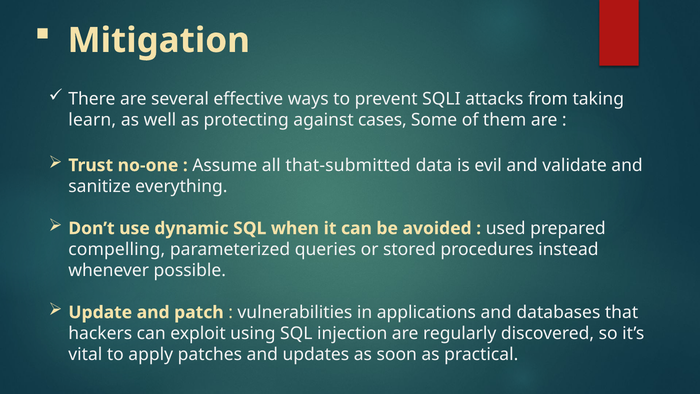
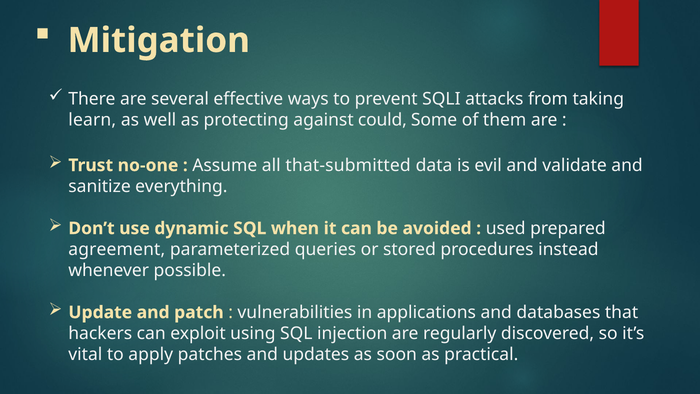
cases: cases -> could
compelling: compelling -> agreement
